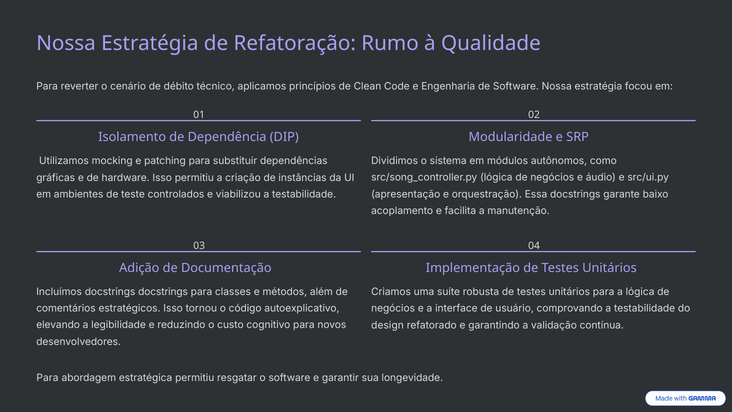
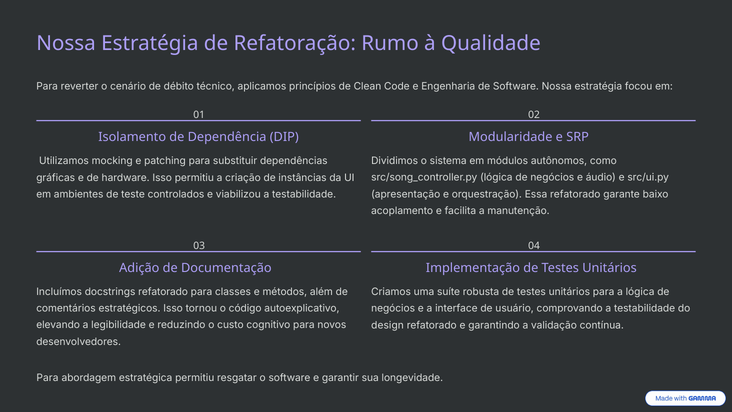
Essa docstrings: docstrings -> refatorado
docstrings docstrings: docstrings -> refatorado
